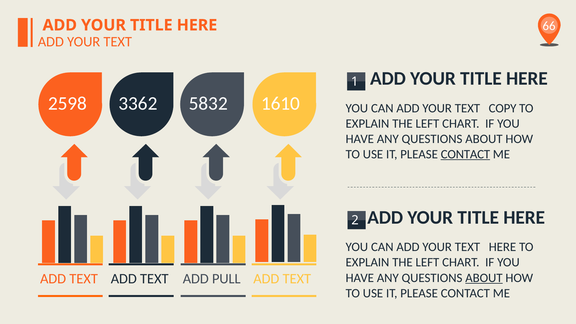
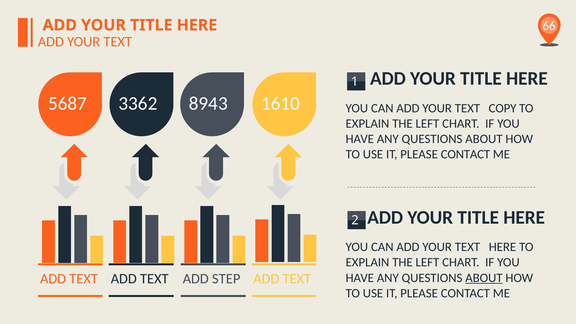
2598: 2598 -> 5687
5832: 5832 -> 8943
CONTACT at (465, 154) underline: present -> none
PULL: PULL -> STEP
